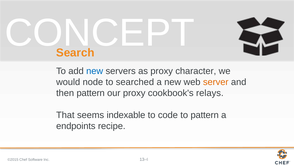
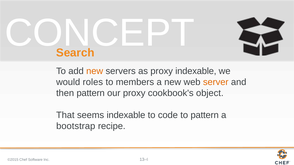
new at (95, 71) colour: blue -> orange
proxy character: character -> indexable
node: node -> roles
searched: searched -> members
relays: relays -> object
endpoints: endpoints -> bootstrap
